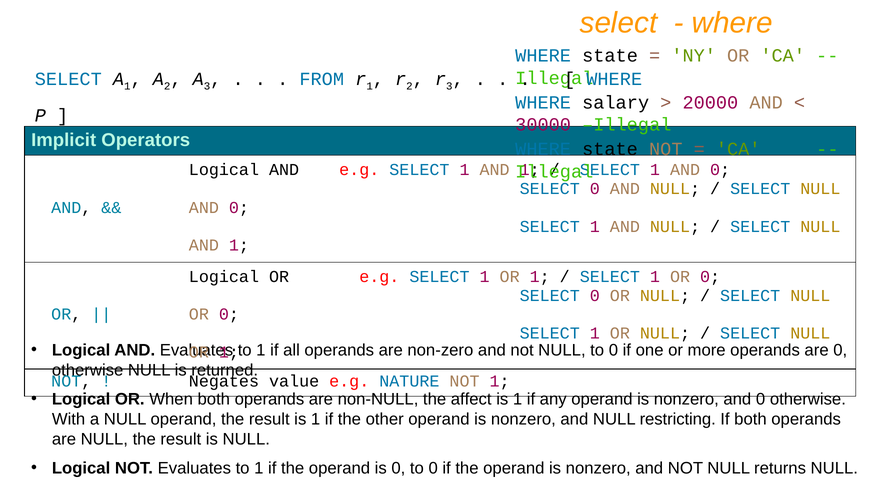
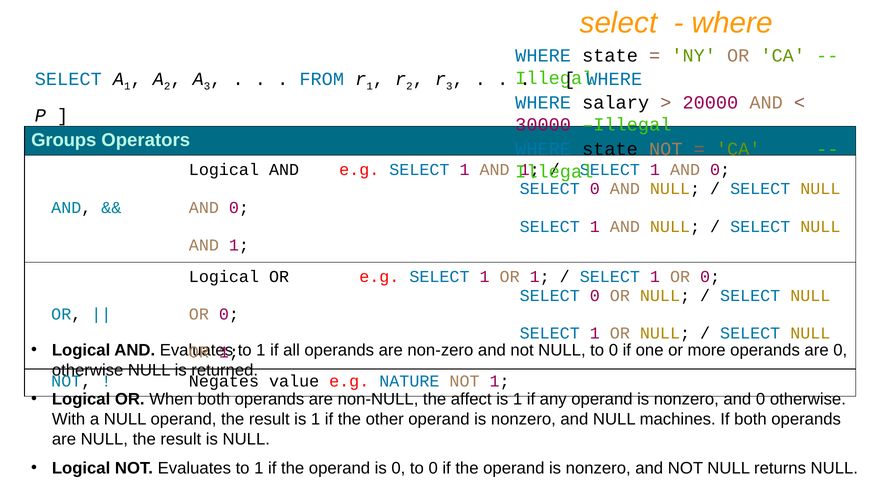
Implicit: Implicit -> Groups
restricting: restricting -> machines
